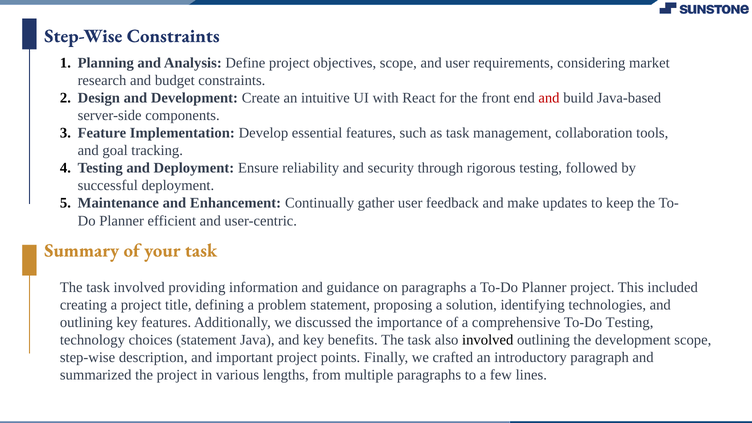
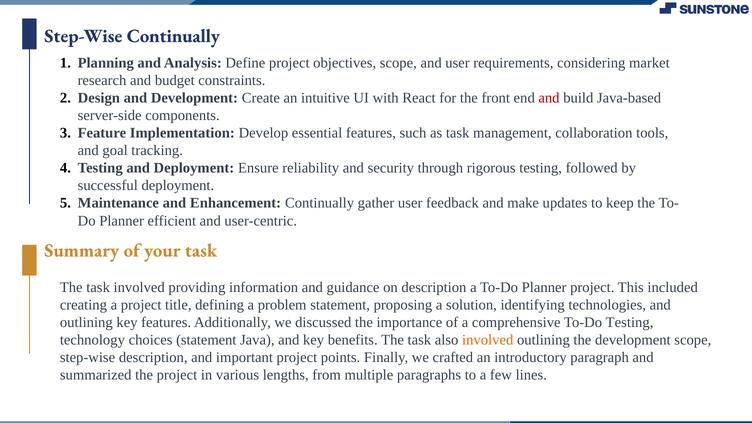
Step-Wise Constraints: Constraints -> Continually
on paragraphs: paragraphs -> description
involved at (488, 340) colour: black -> orange
